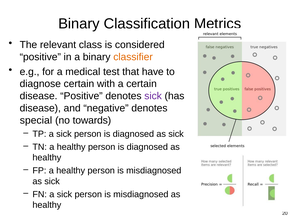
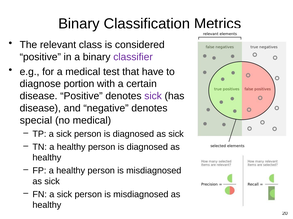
classifier colour: orange -> purple
diagnose certain: certain -> portion
no towards: towards -> medical
